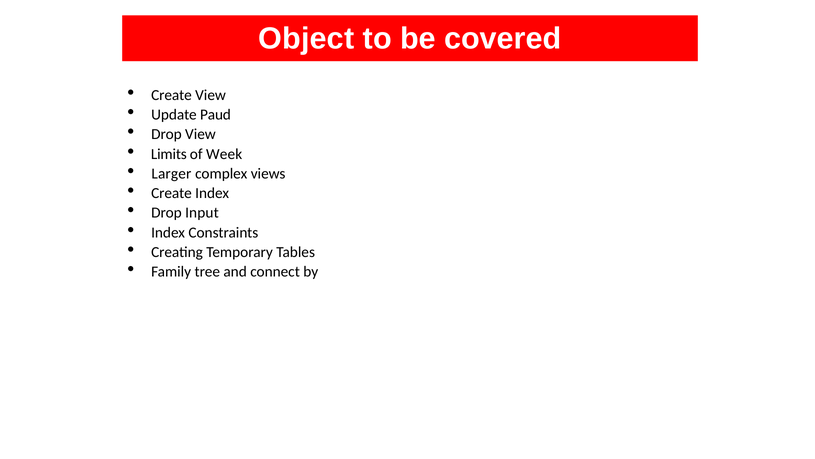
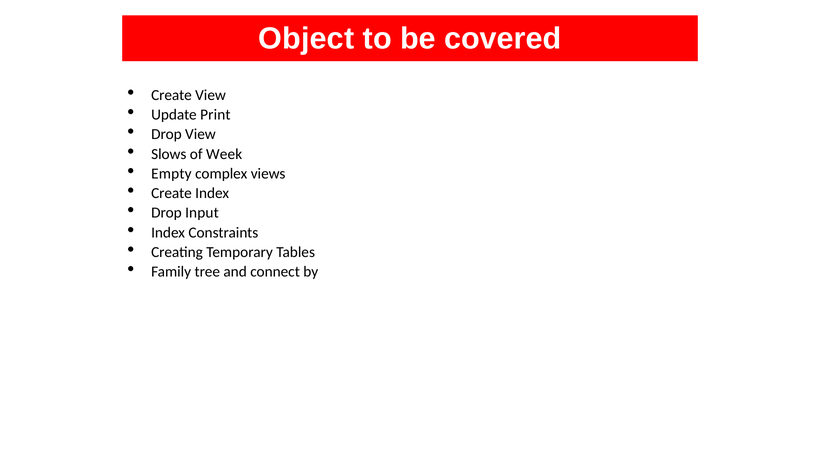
Paud: Paud -> Print
Limits: Limits -> Slows
Larger: Larger -> Empty
